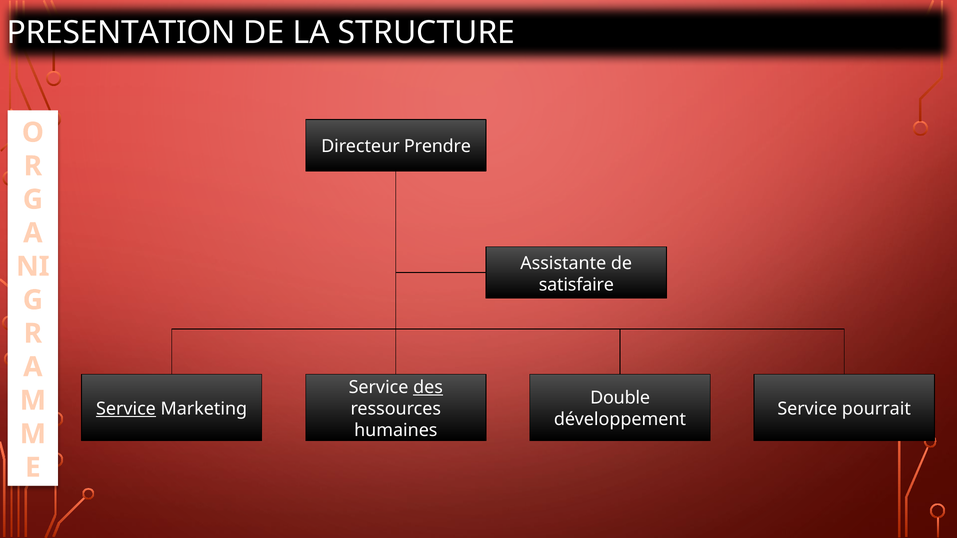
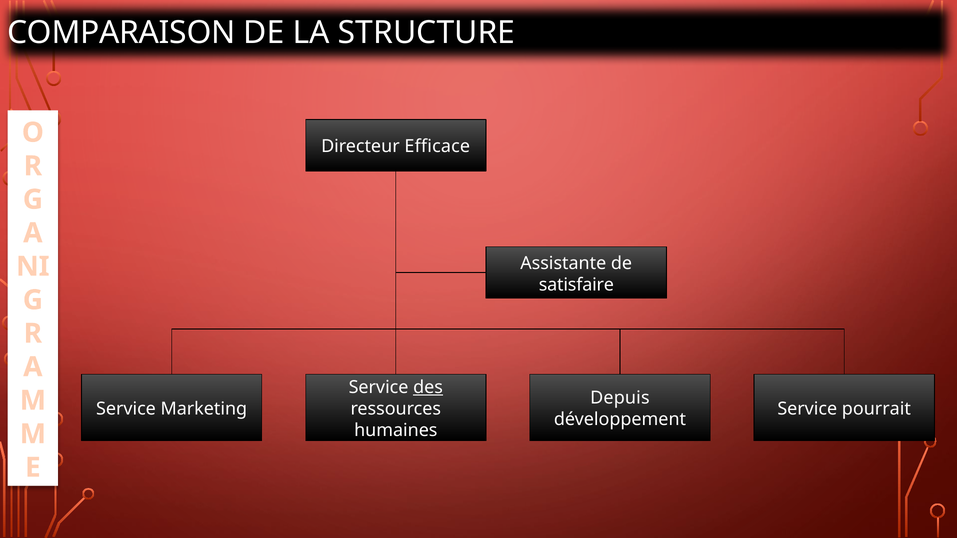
PRESENTATION: PRESENTATION -> COMPARAISON
Prendre: Prendre -> Efficace
Double: Double -> Depuis
Service at (126, 409) underline: present -> none
